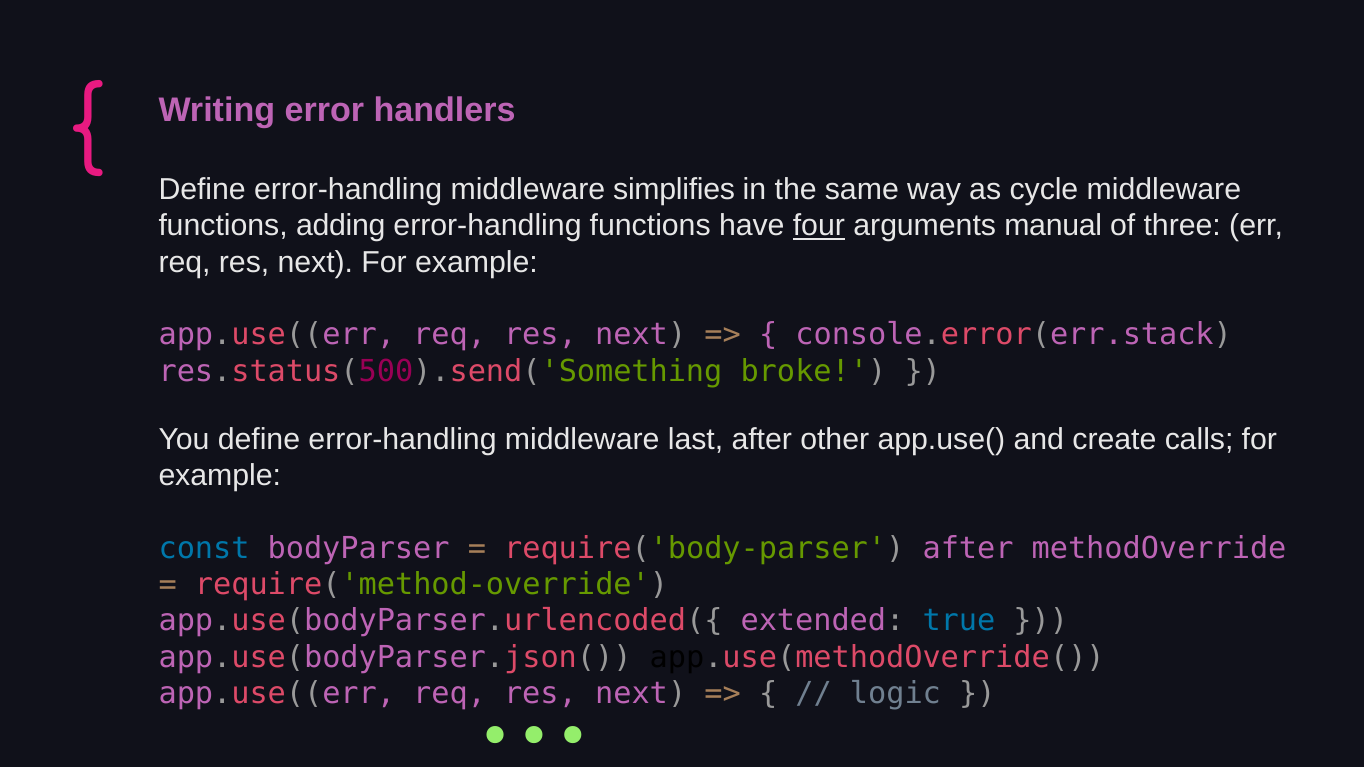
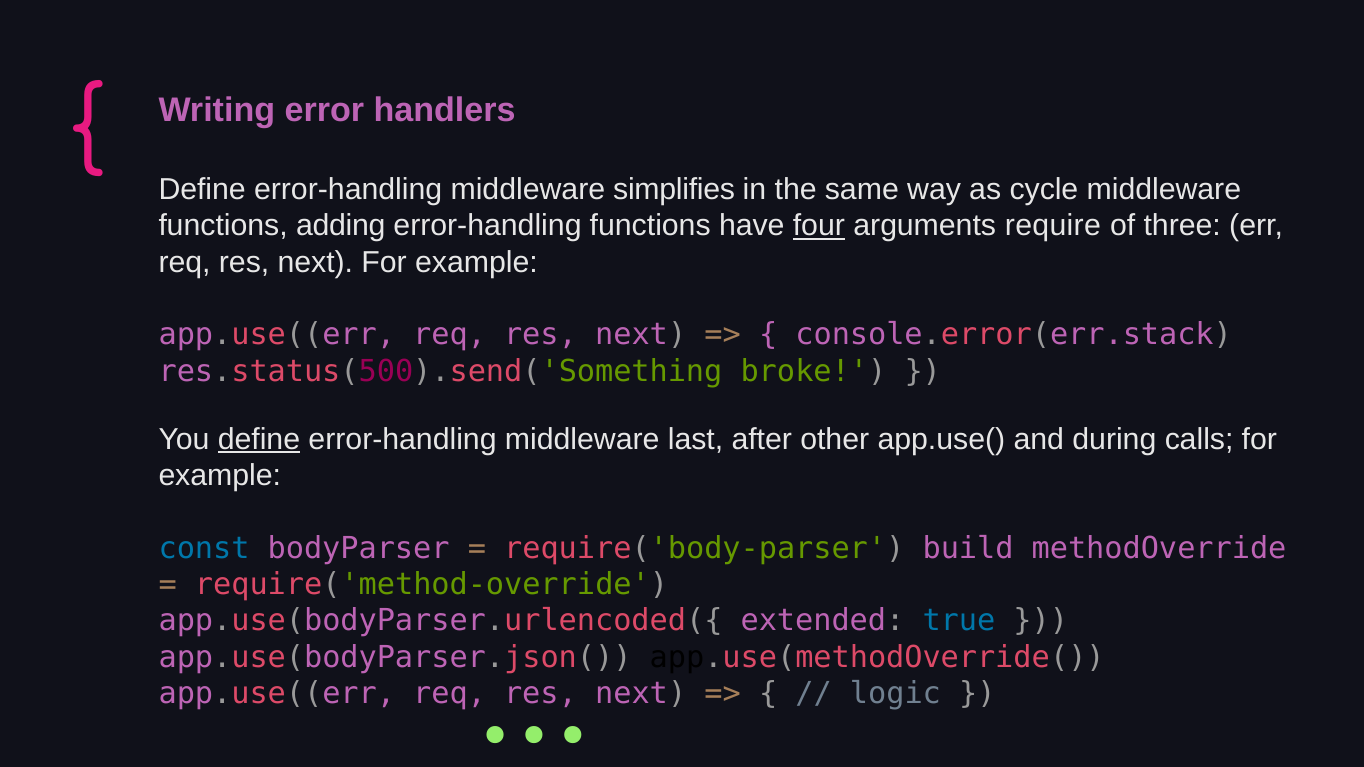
manual: manual -> require
define at (259, 439) underline: none -> present
create: create -> during
require('body-parser after: after -> build
